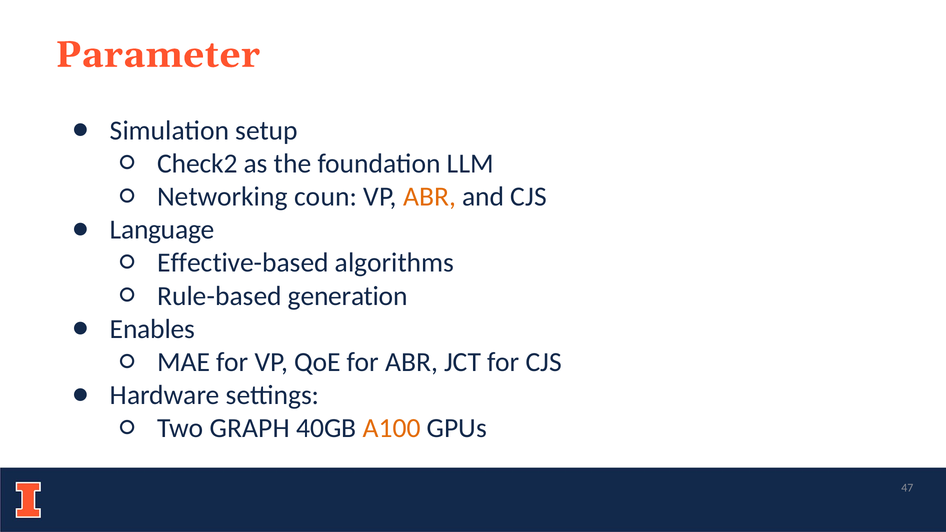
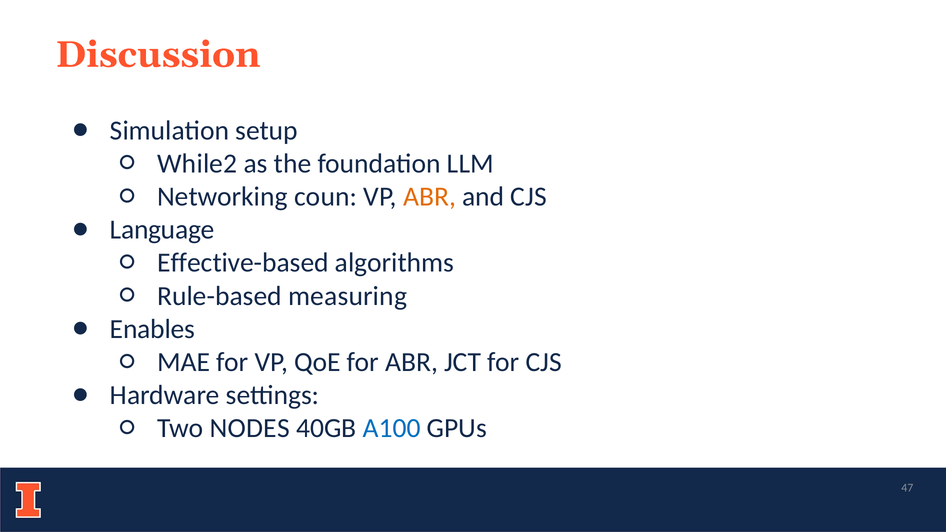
Parameter: Parameter -> Discussion
Check2: Check2 -> While2
generation: generation -> measuring
GRAPH: GRAPH -> NODES
A100 colour: orange -> blue
